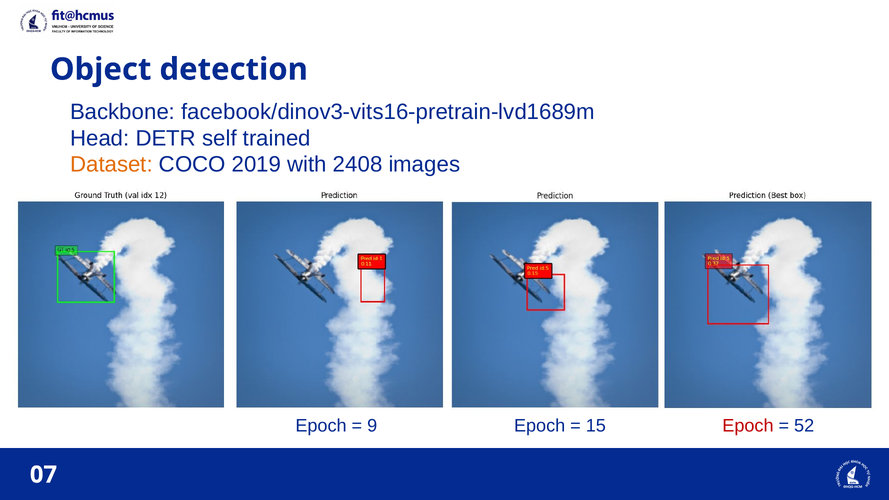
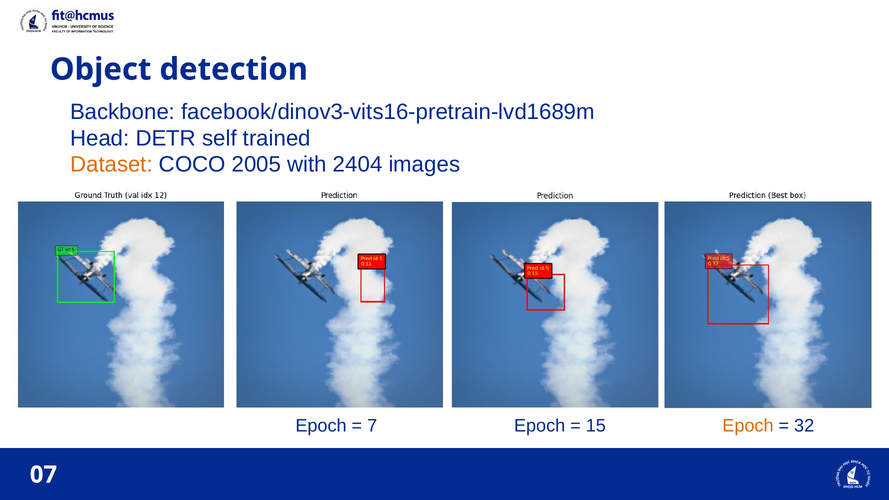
2019: 2019 -> 2005
2408: 2408 -> 2404
9: 9 -> 7
Epoch at (748, 426) colour: red -> orange
52: 52 -> 32
